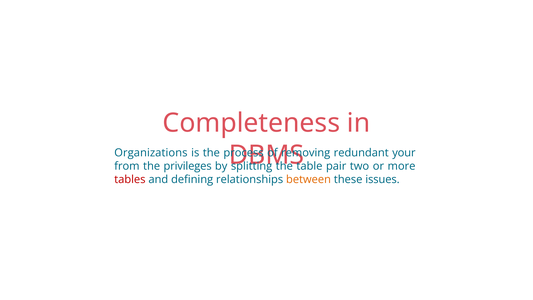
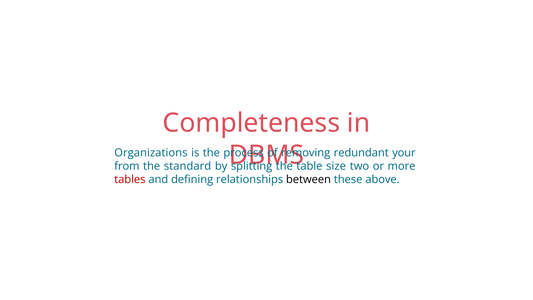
privileges: privileges -> standard
pair: pair -> size
between colour: orange -> black
issues: issues -> above
